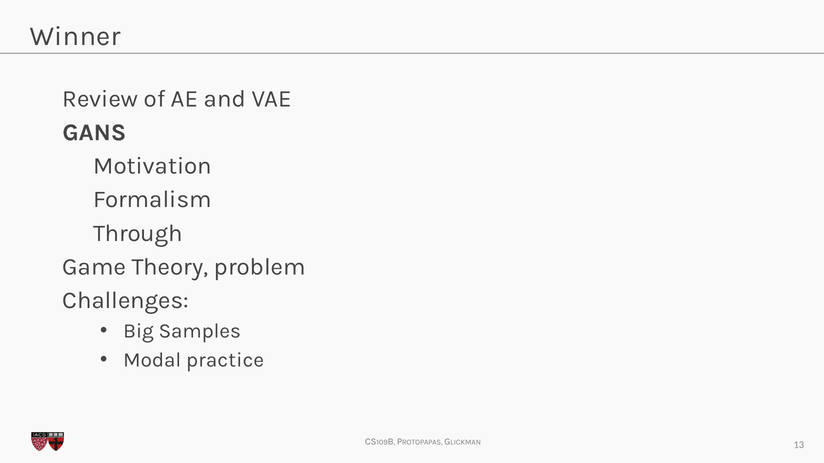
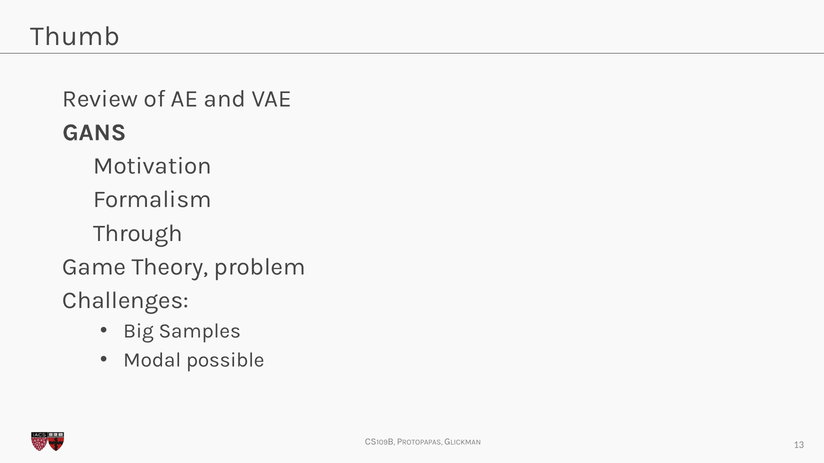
Winner: Winner -> Thumb
practice: practice -> possible
